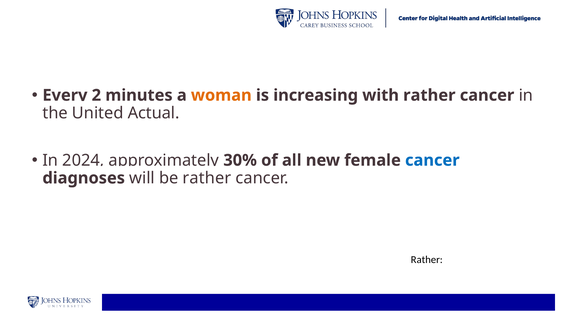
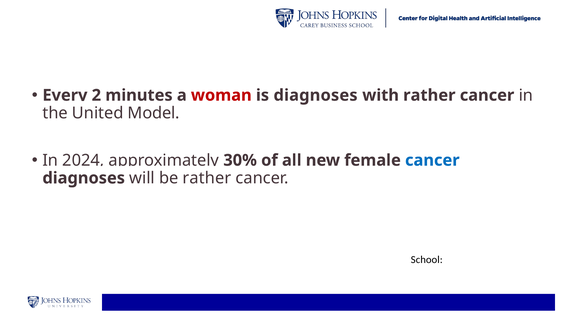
woman colour: orange -> red
is increasing: increasing -> diagnoses
Actual: Actual -> Model
Rather at (427, 260): Rather -> School
